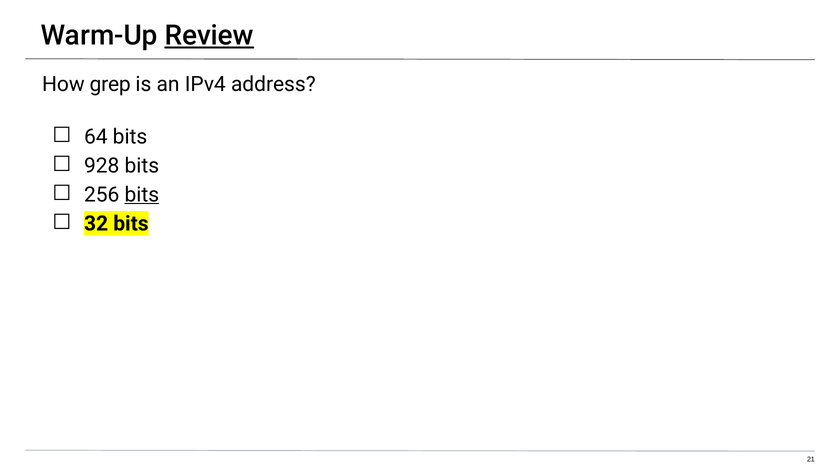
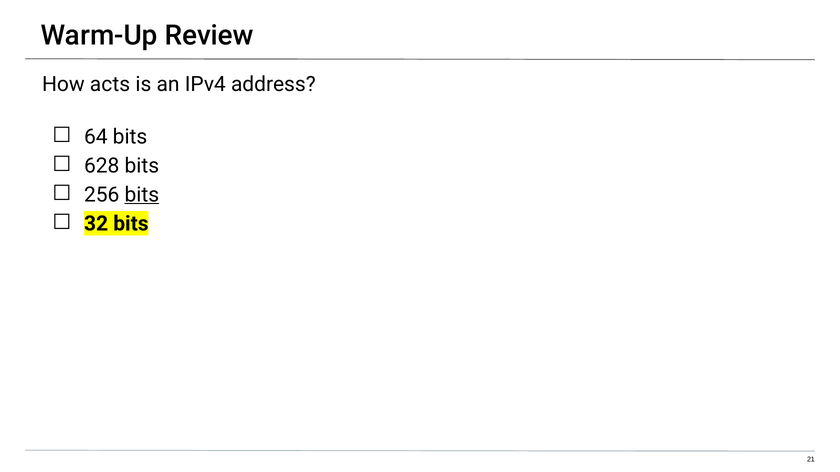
Review underline: present -> none
grep: grep -> acts
928: 928 -> 628
